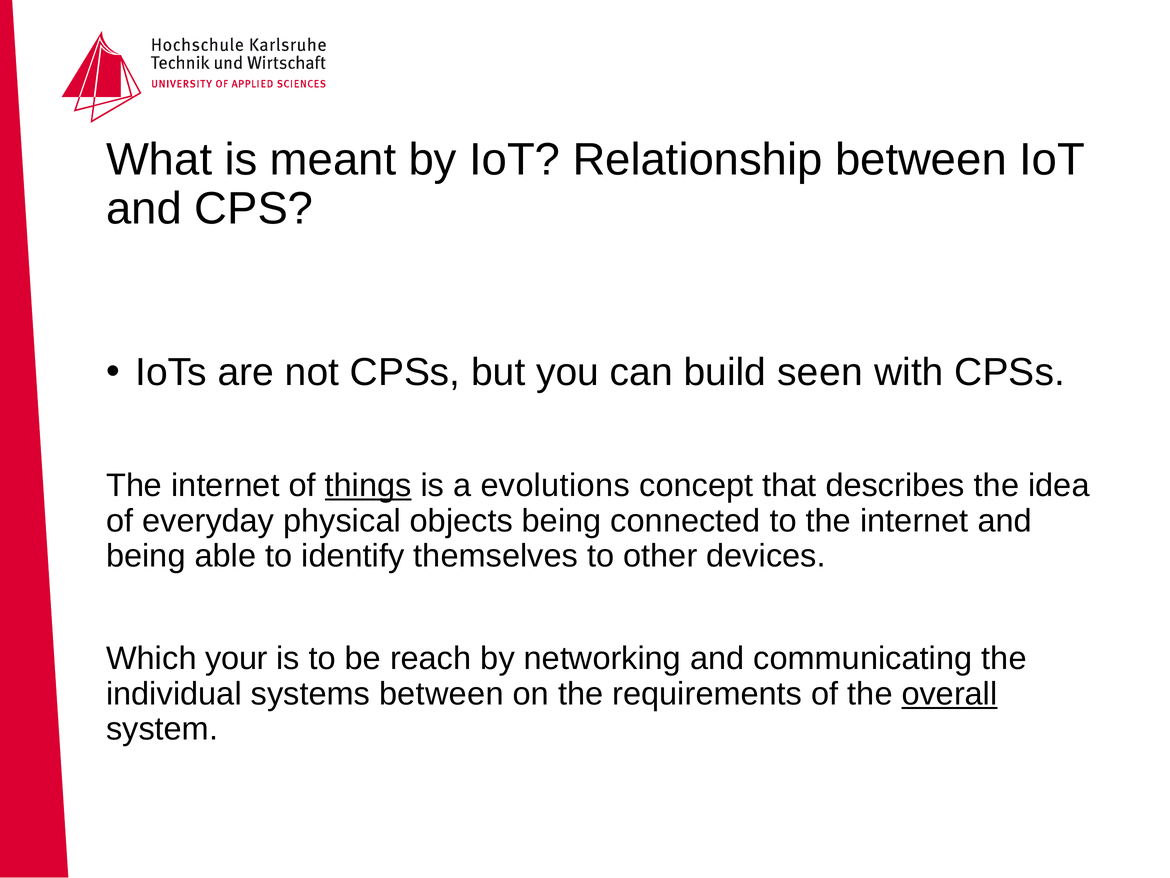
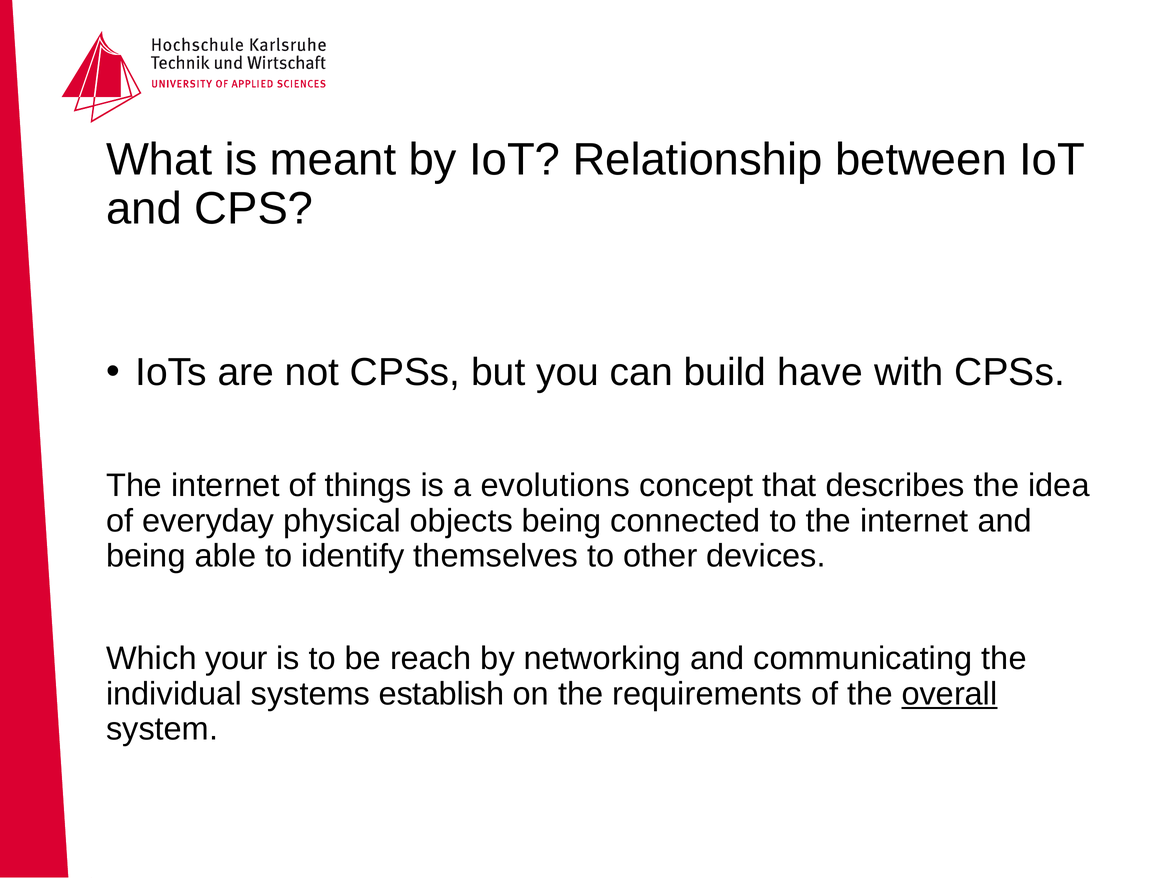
seen: seen -> have
things underline: present -> none
systems between: between -> establish
